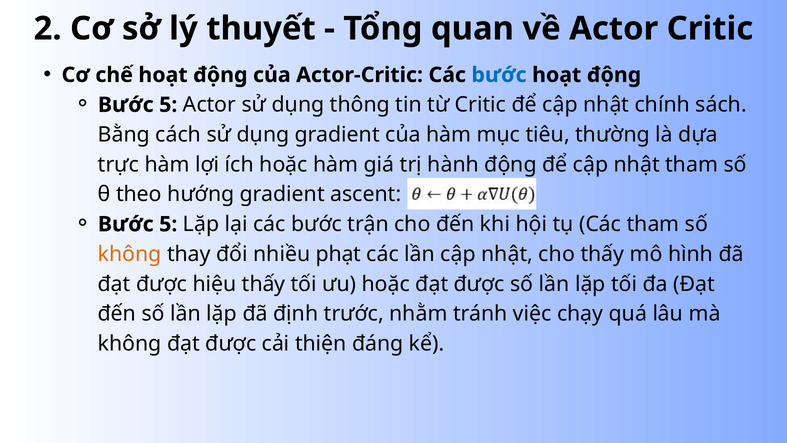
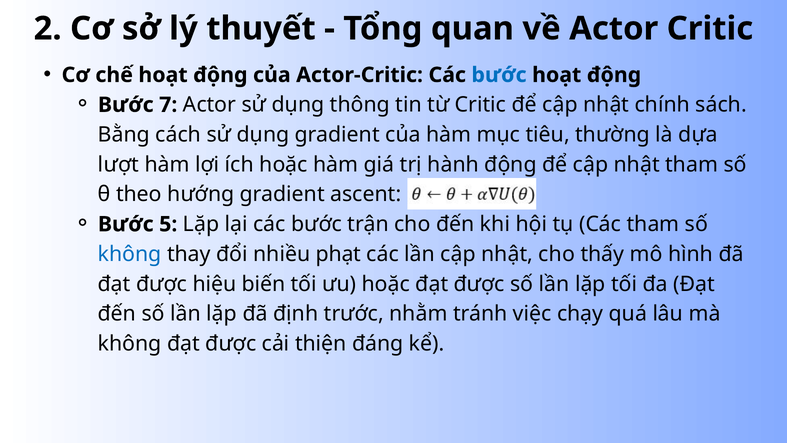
5 at (168, 105): 5 -> 7
trực: trực -> lượt
không at (130, 254) colour: orange -> blue
hiệu thấy: thấy -> biến
